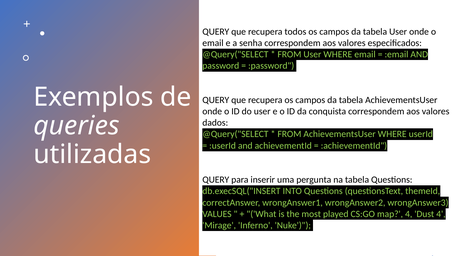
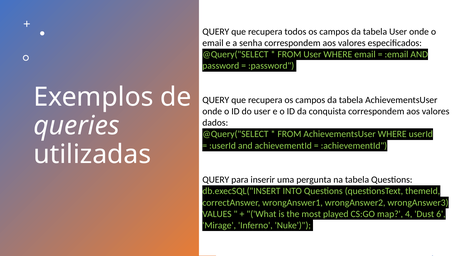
Dust 4: 4 -> 6
